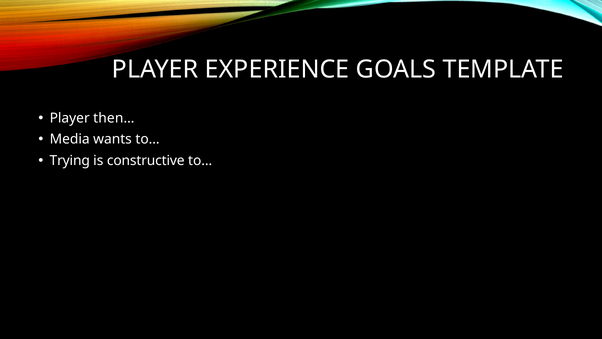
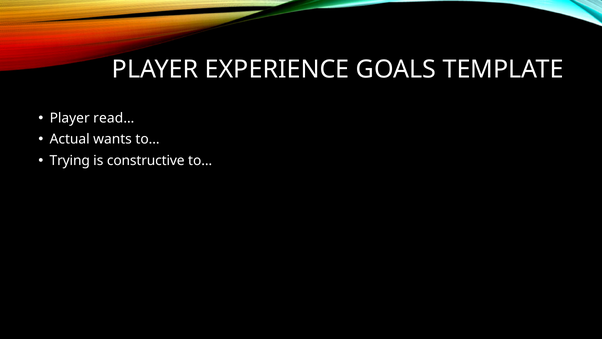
then…: then… -> read…
Media: Media -> Actual
